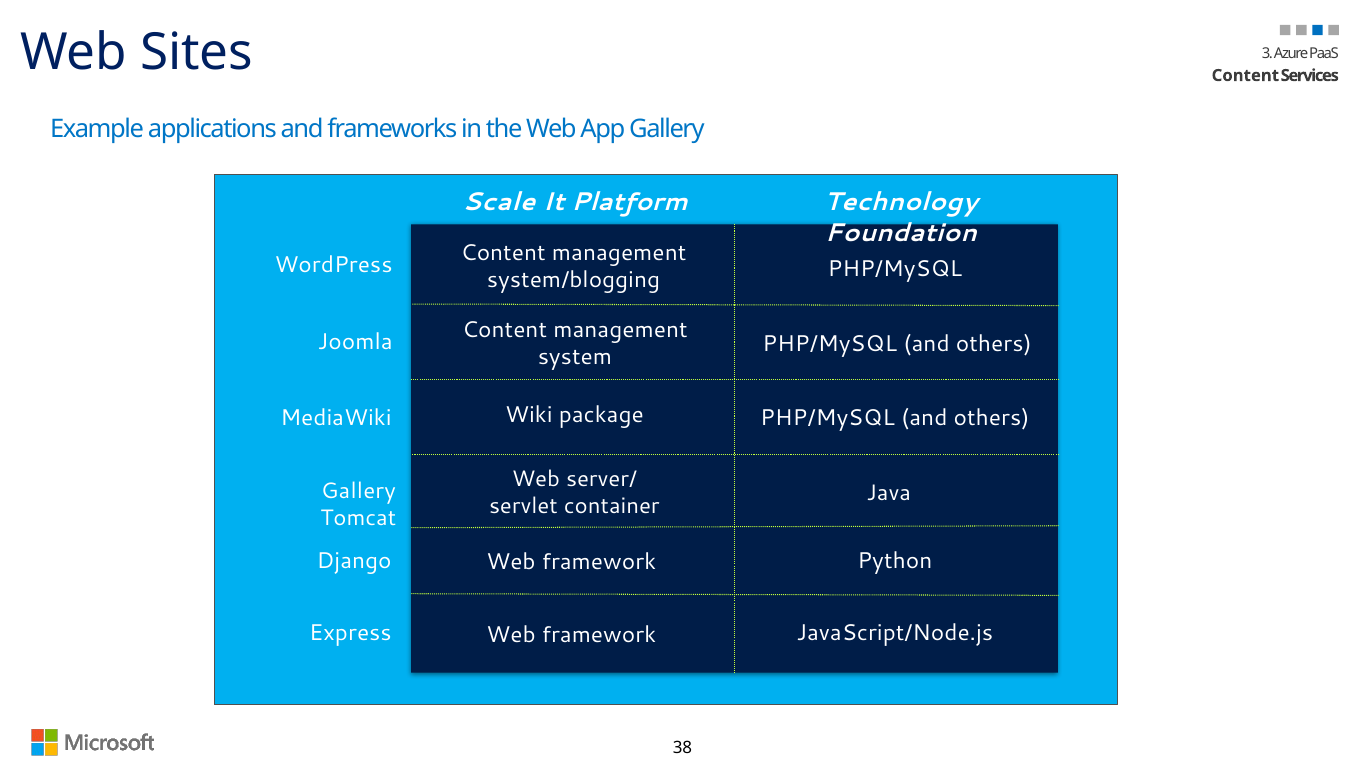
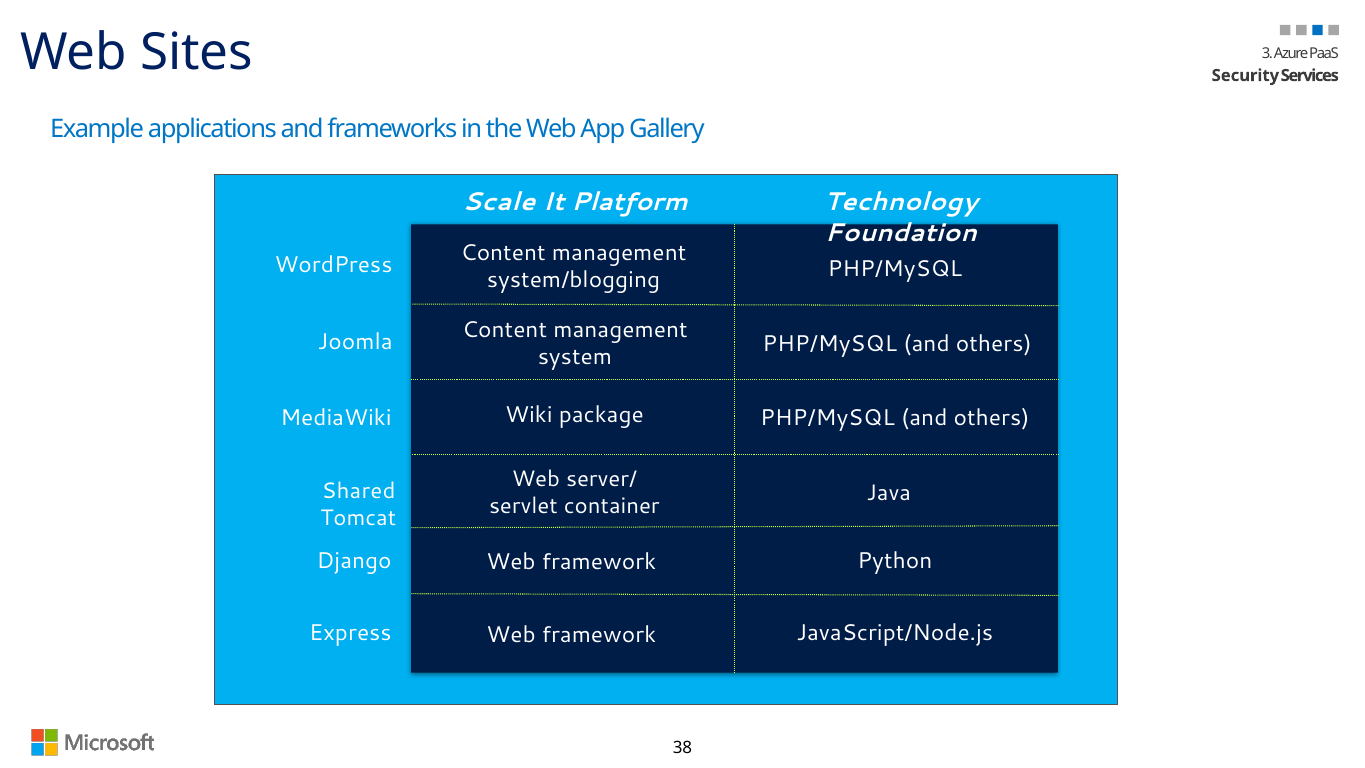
Content at (1245, 75): Content -> Security
Gallery at (359, 491): Gallery -> Shared
